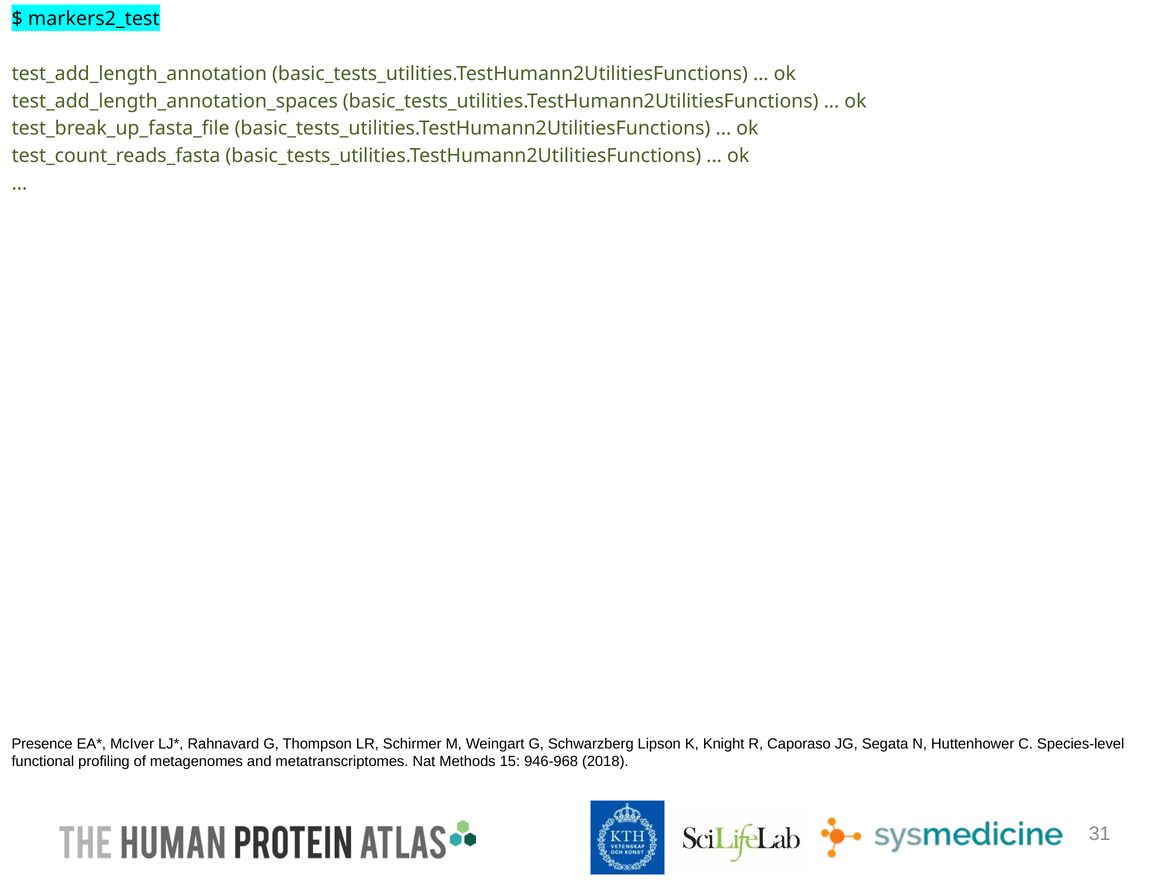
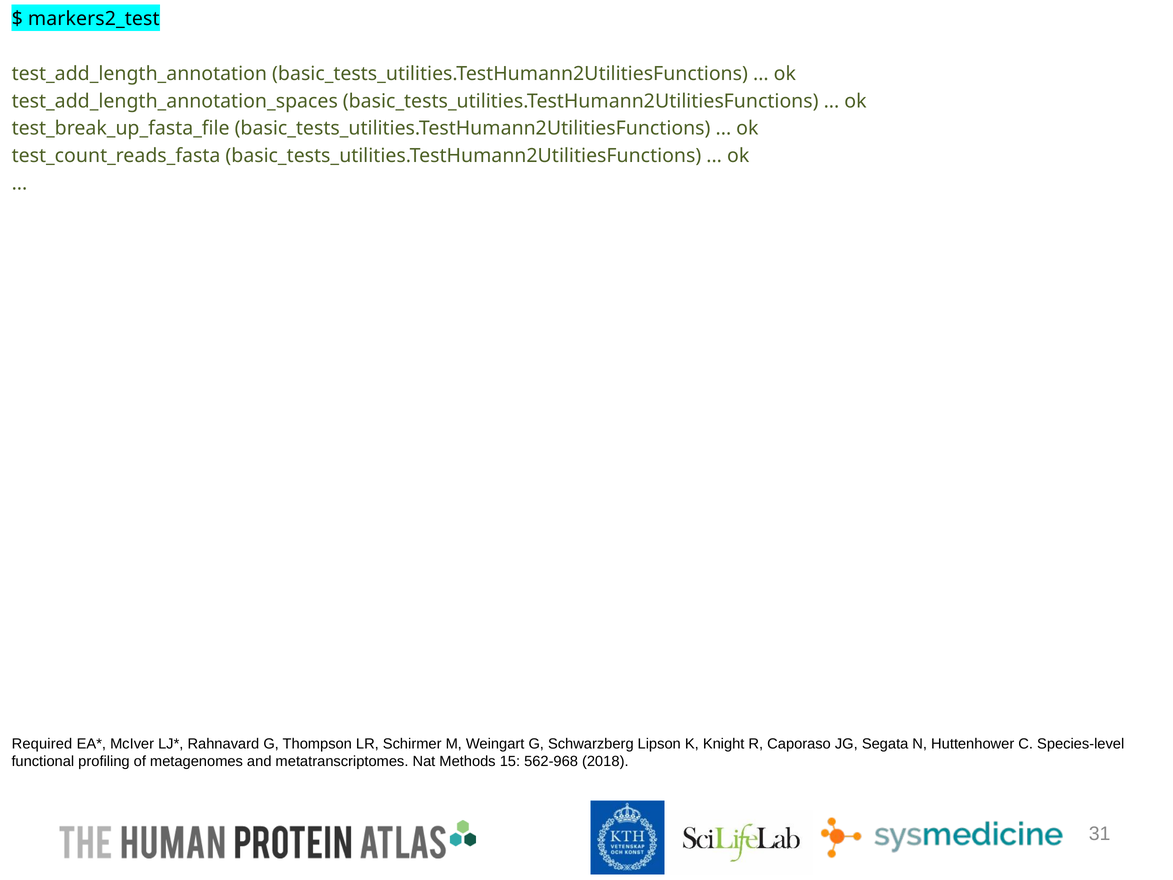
Presence: Presence -> Required
946-968: 946-968 -> 562-968
